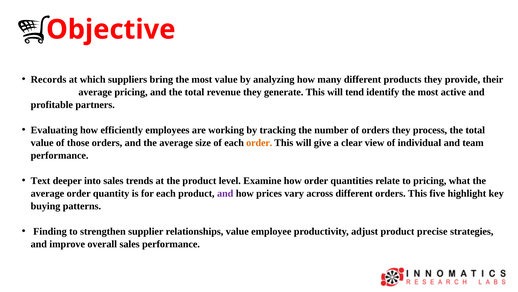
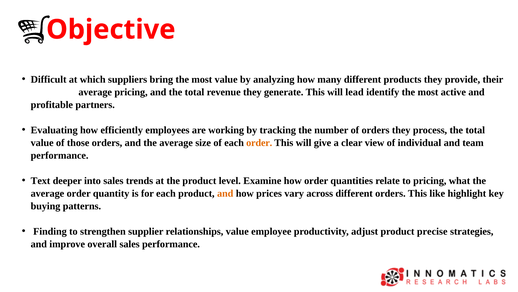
Records: Records -> Difficult
tend: tend -> lead
and at (225, 193) colour: purple -> orange
five: five -> like
